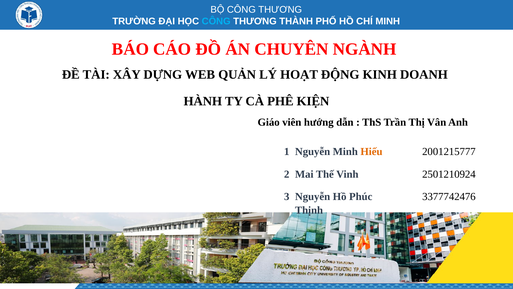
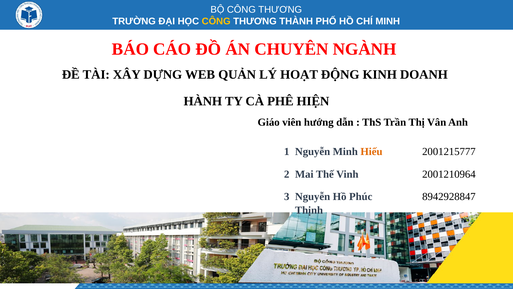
CÔNG at (216, 21) colour: light blue -> yellow
KIỆN: KIỆN -> HIỆN
2501210924: 2501210924 -> 2001210964
3377742476: 3377742476 -> 8942928847
